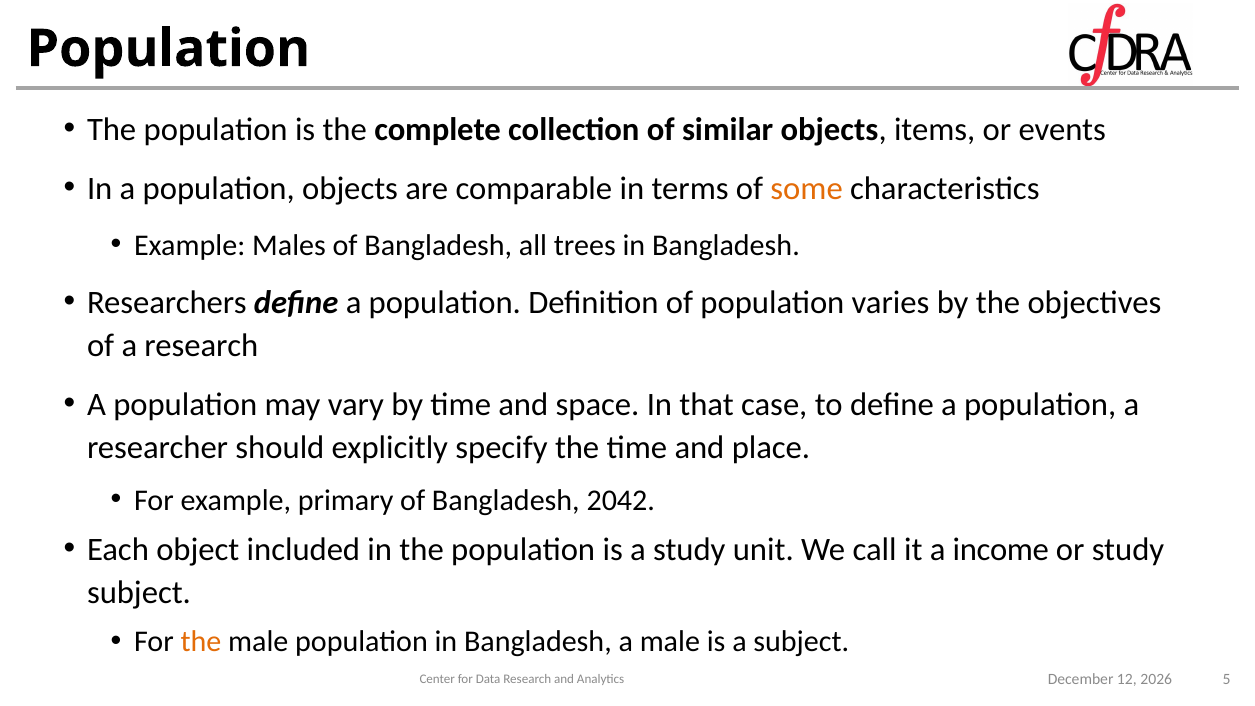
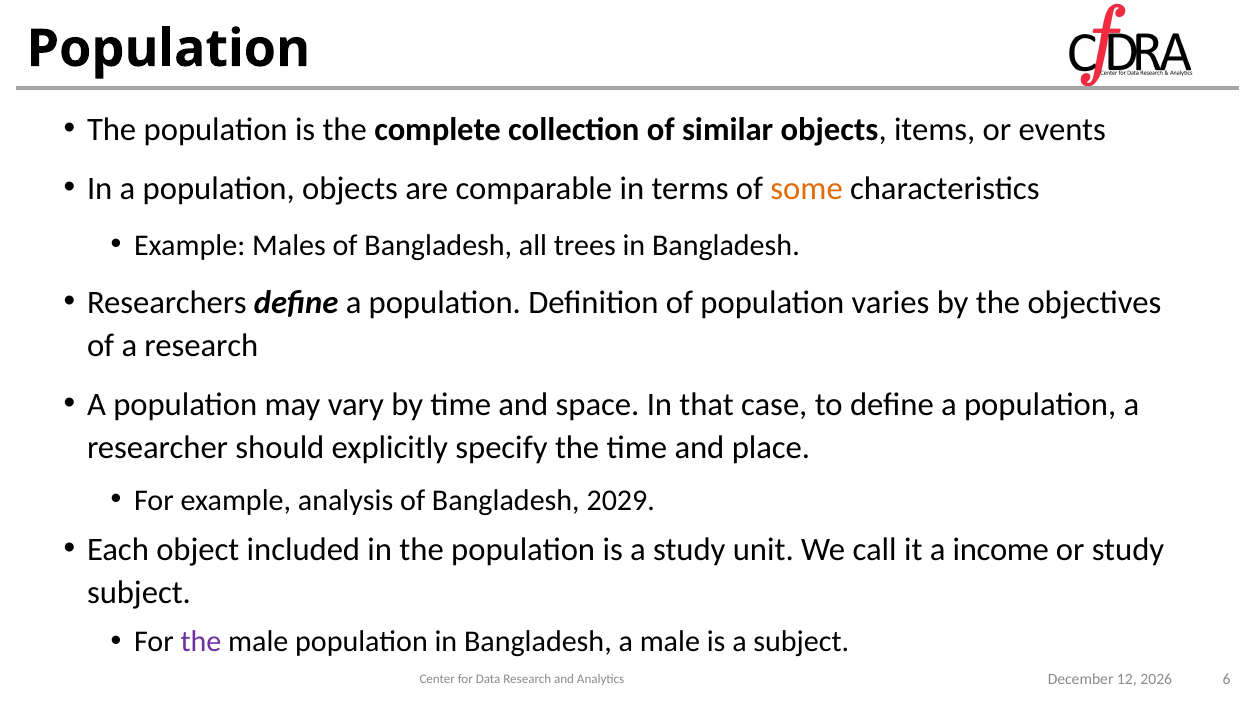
primary: primary -> analysis
2042: 2042 -> 2029
the at (201, 642) colour: orange -> purple
5: 5 -> 6
